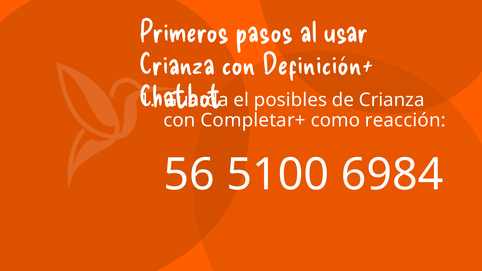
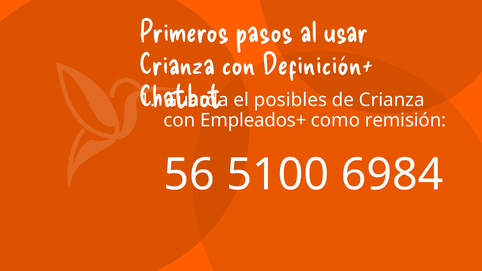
Completar+: Completar+ -> Empleados+
reacción: reacción -> remisión
